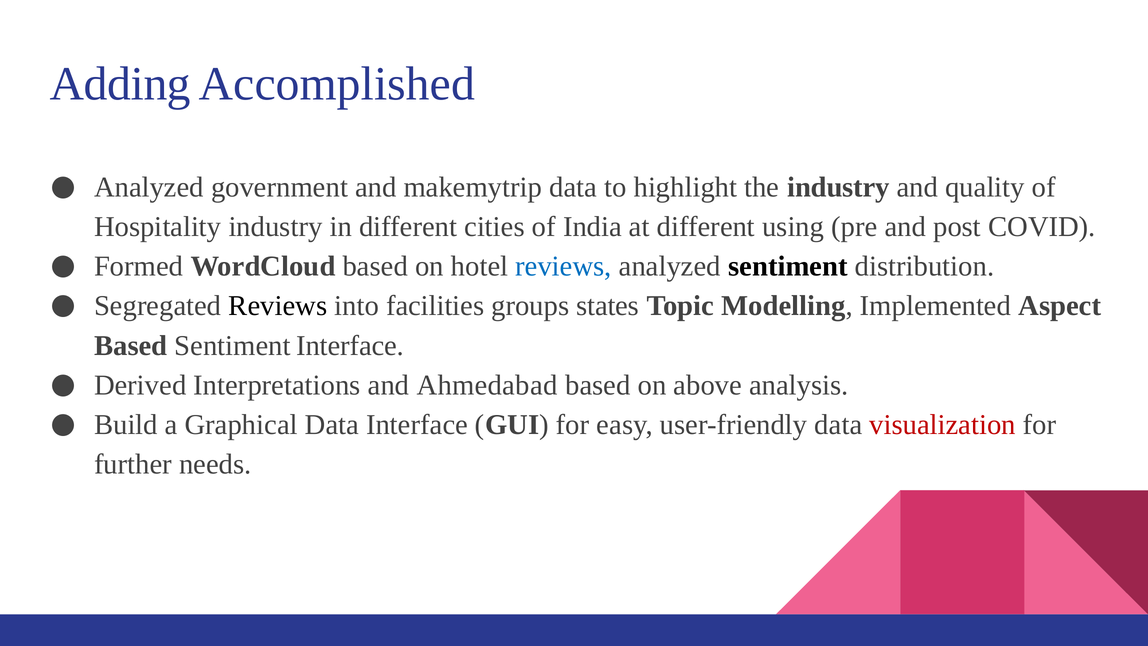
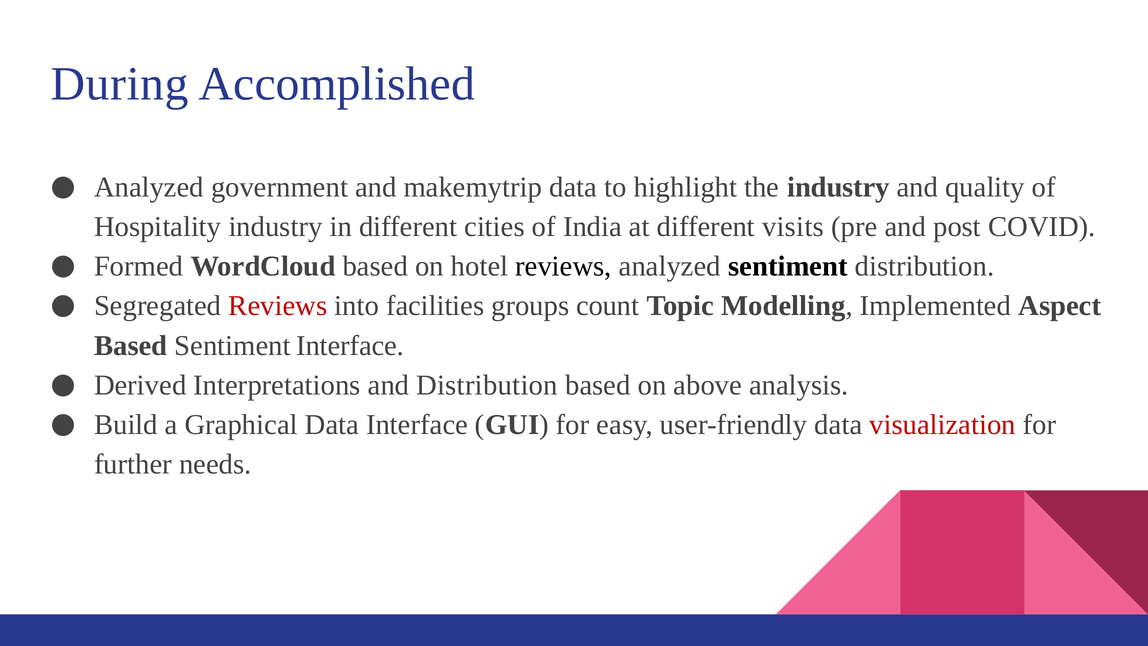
Adding: Adding -> During
using: using -> visits
reviews at (564, 266) colour: blue -> black
Reviews at (278, 306) colour: black -> red
states: states -> count
and Ahmedabad: Ahmedabad -> Distribution
